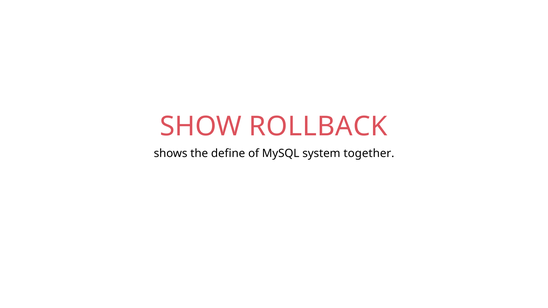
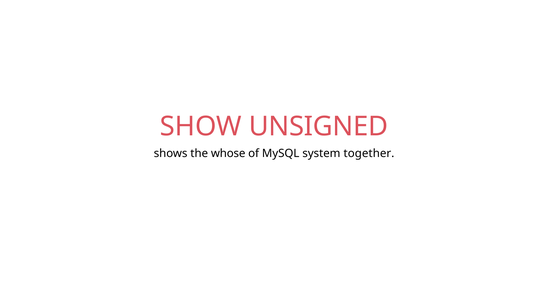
ROLLBACK: ROLLBACK -> UNSIGNED
define: define -> whose
